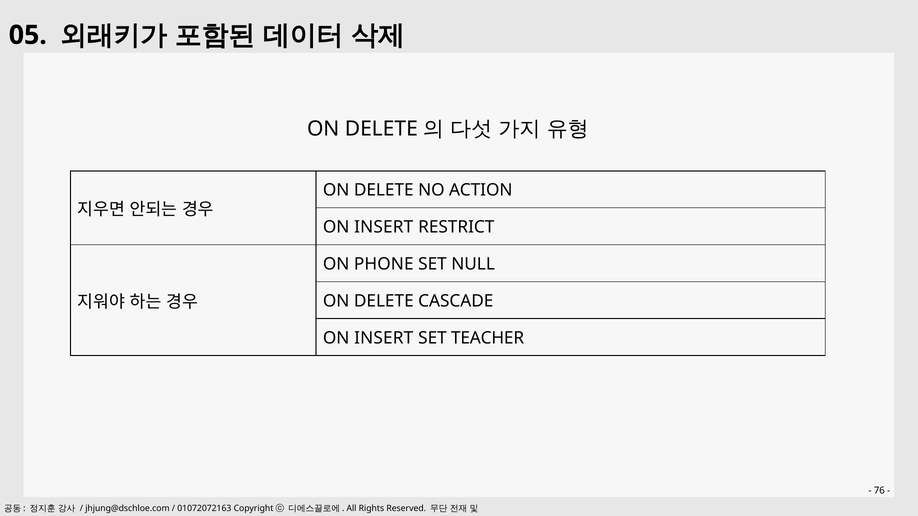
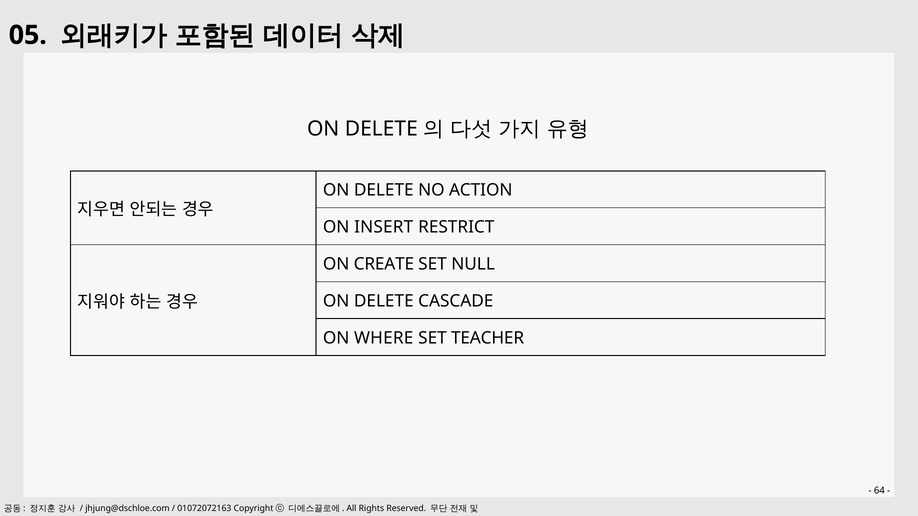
PHONE: PHONE -> CREATE
INSERT at (384, 338): INSERT -> WHERE
76: 76 -> 64
